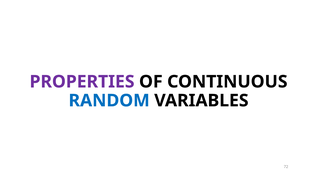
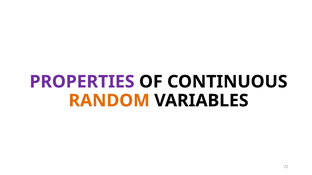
RANDOM colour: blue -> orange
